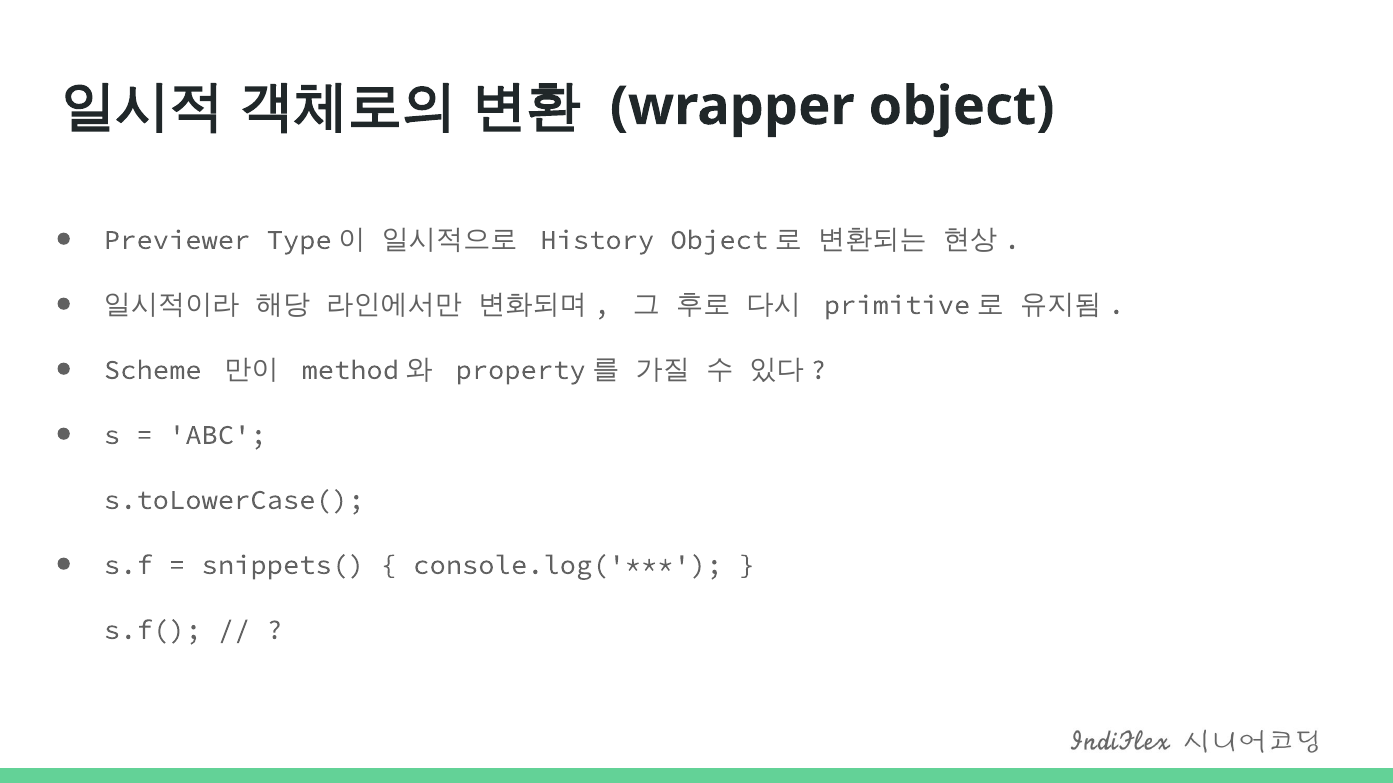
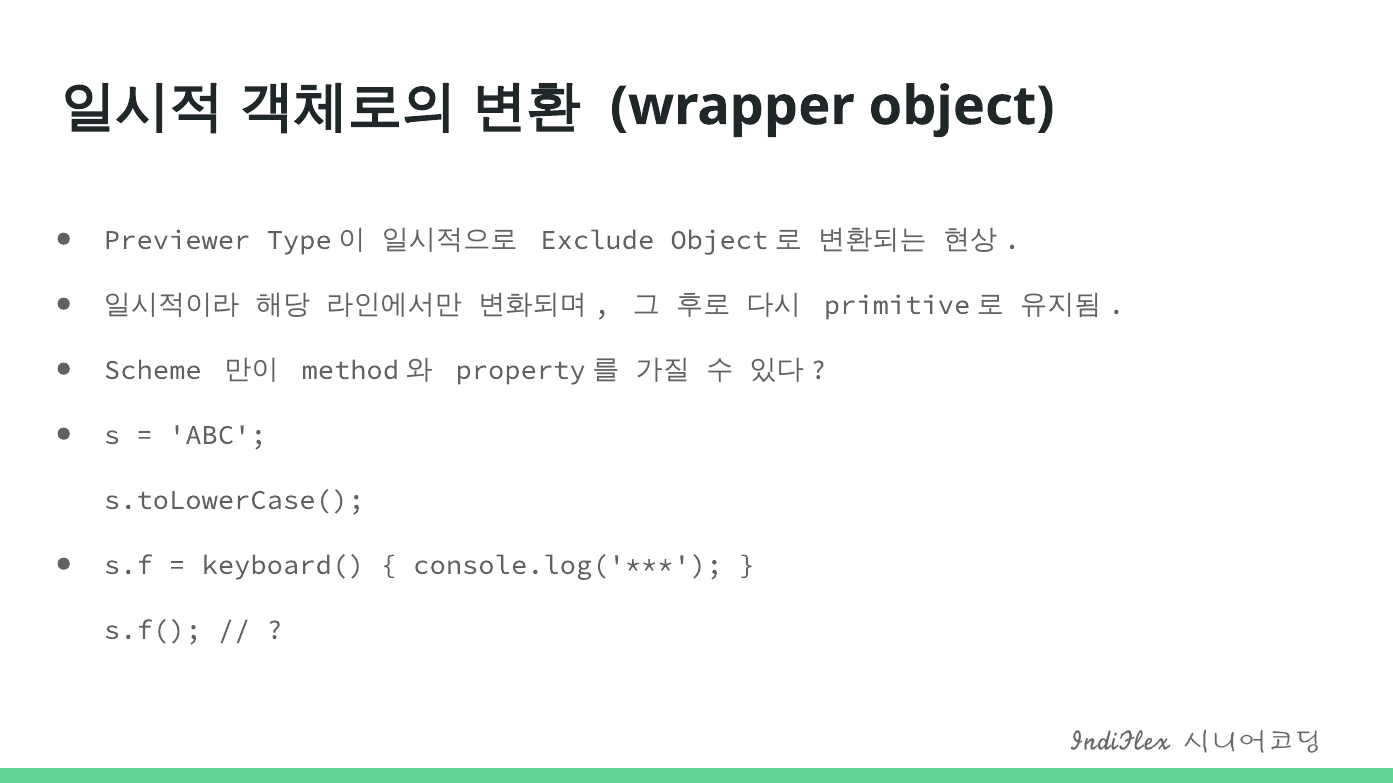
History: History -> Exclude
snippets(: snippets( -> keyboard(
